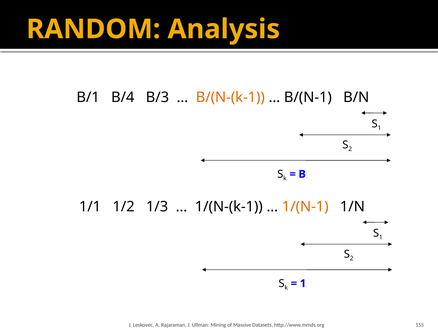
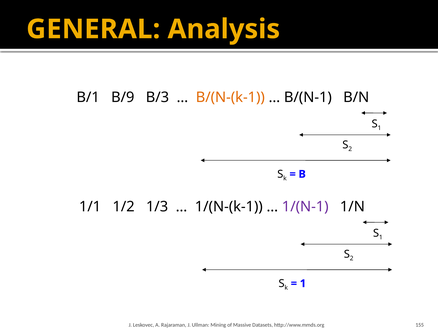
RANDOM: RANDOM -> GENERAL
B/4: B/4 -> B/9
1/(N-1 colour: orange -> purple
